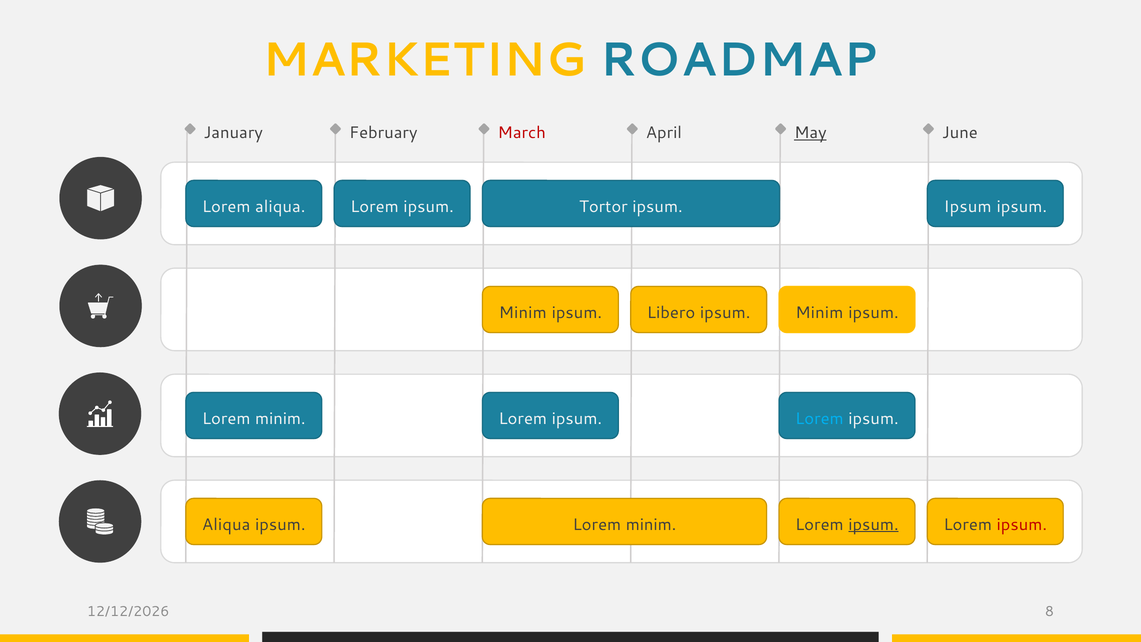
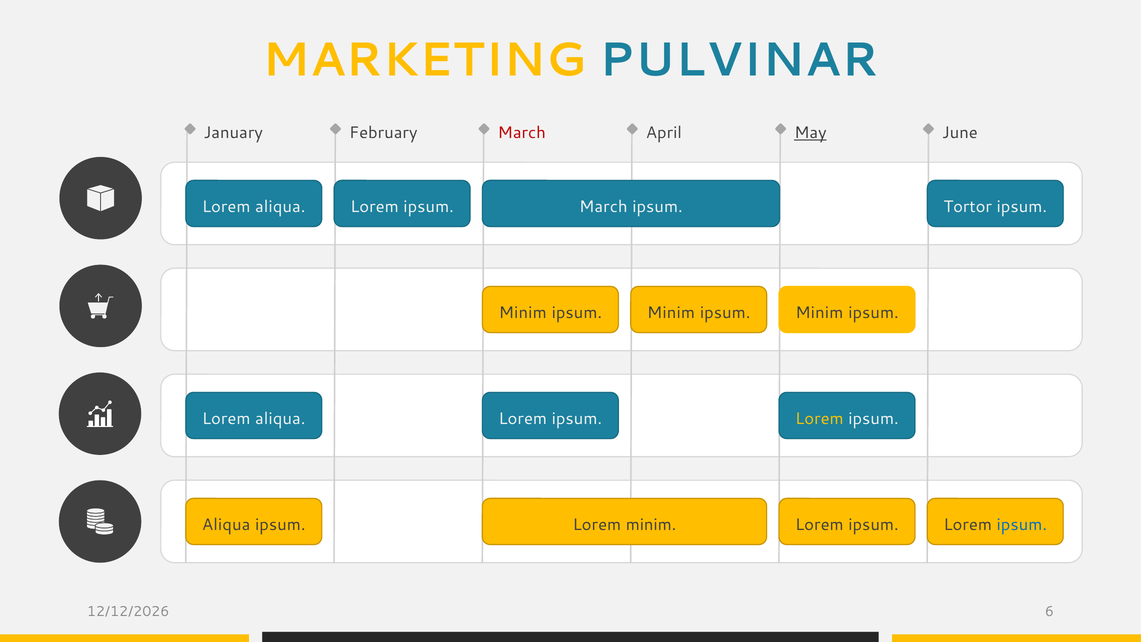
ROADMAP: ROADMAP -> PULVINAR
Lorem ipsum Tortor: Tortor -> March
Ipsum at (968, 206): Ipsum -> Tortor
Libero at (671, 312): Libero -> Minim
minim at (280, 418): minim -> aliqua
Lorem at (819, 418) colour: light blue -> yellow
ipsum at (873, 524) underline: present -> none
ipsum at (1022, 524) colour: red -> blue
8: 8 -> 6
